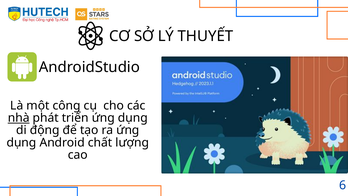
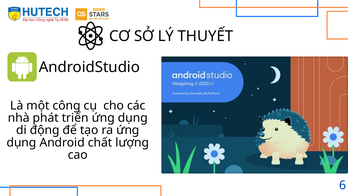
nhà underline: present -> none
